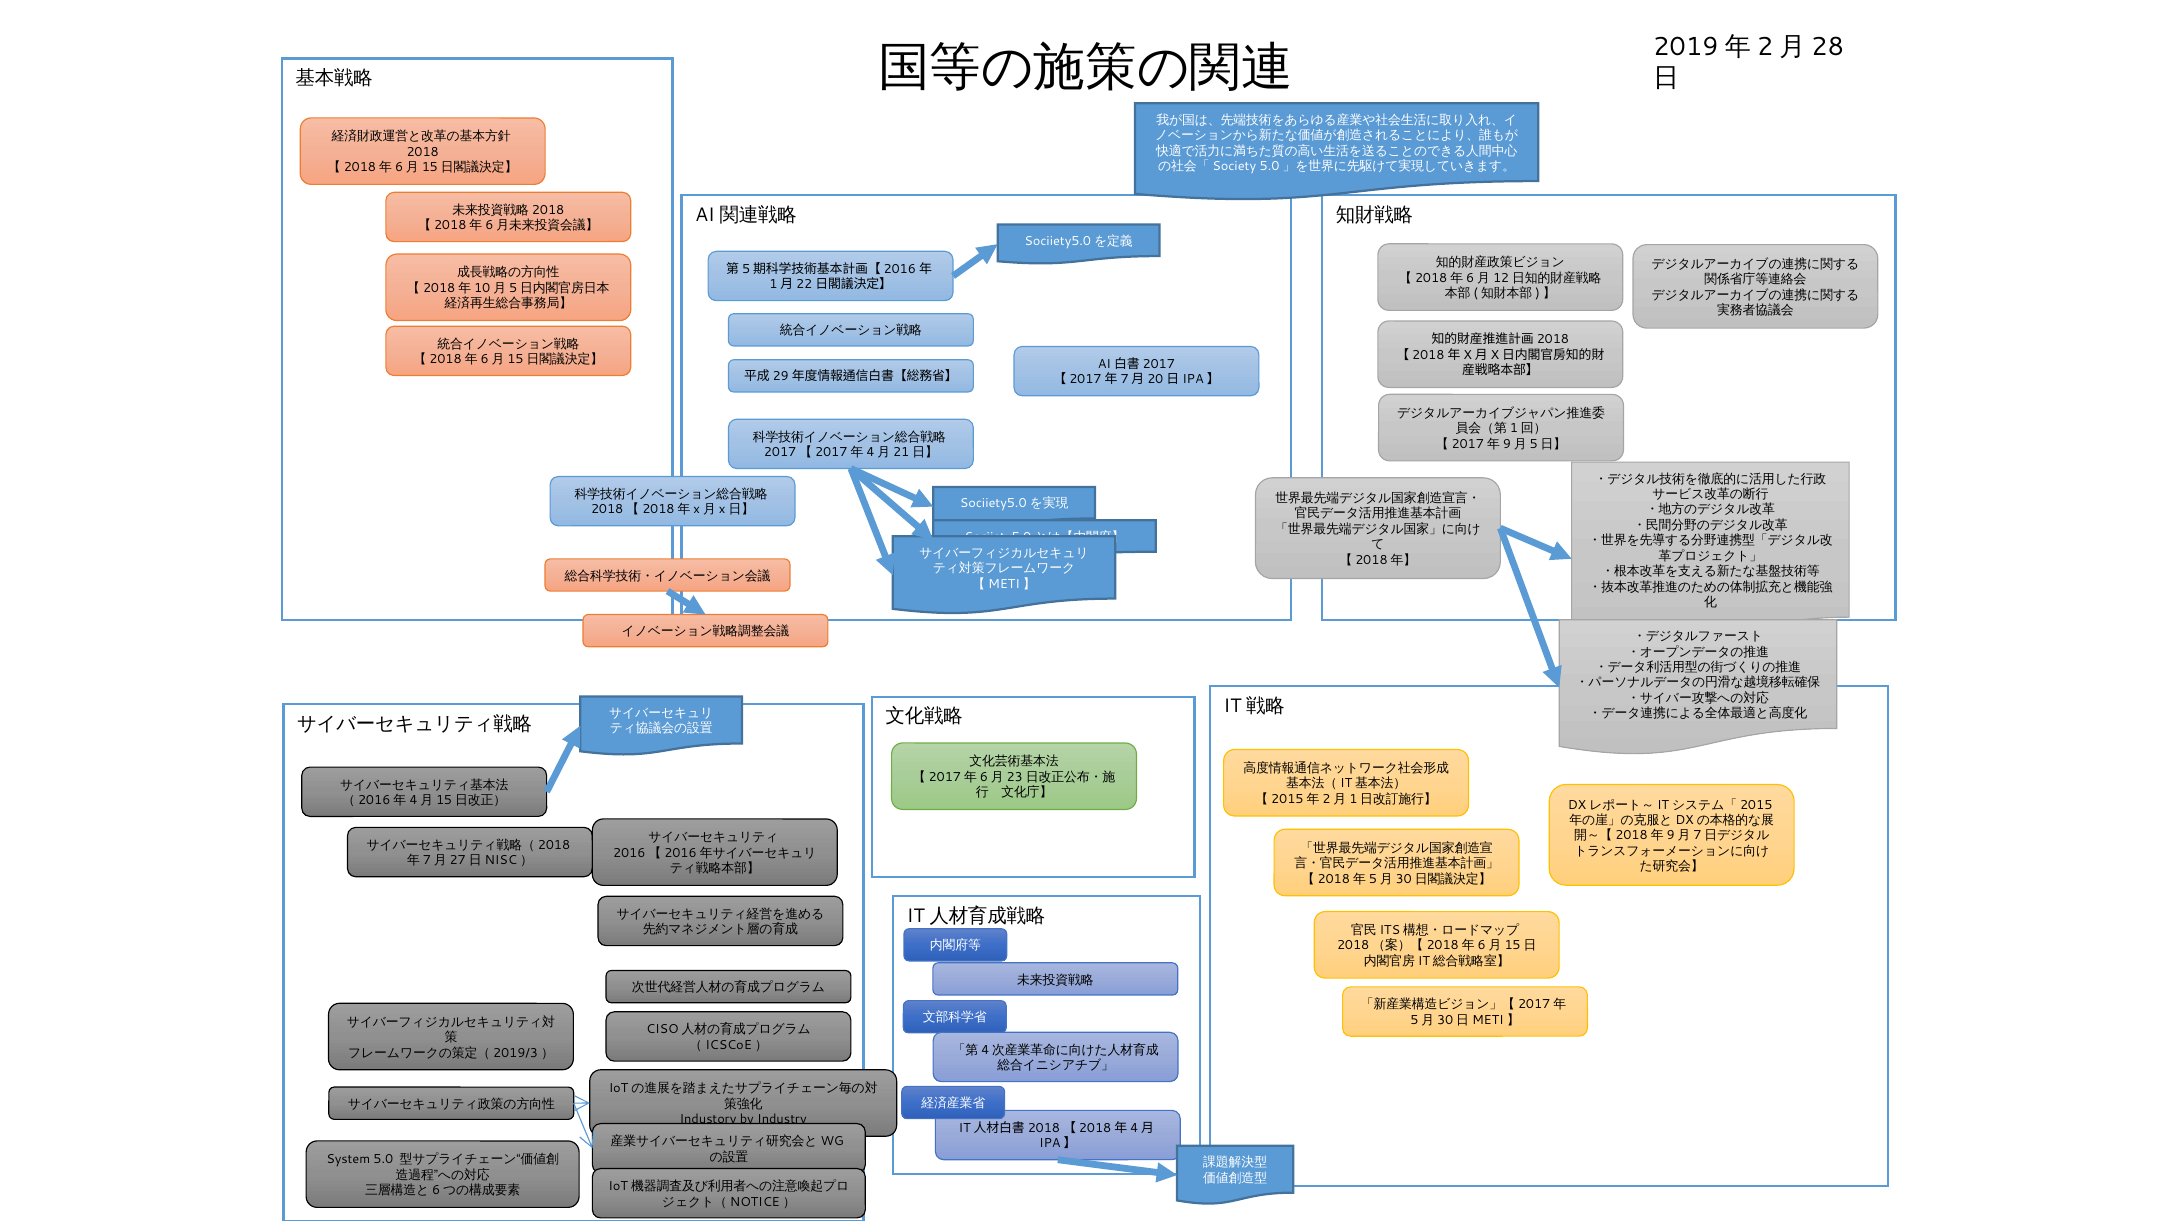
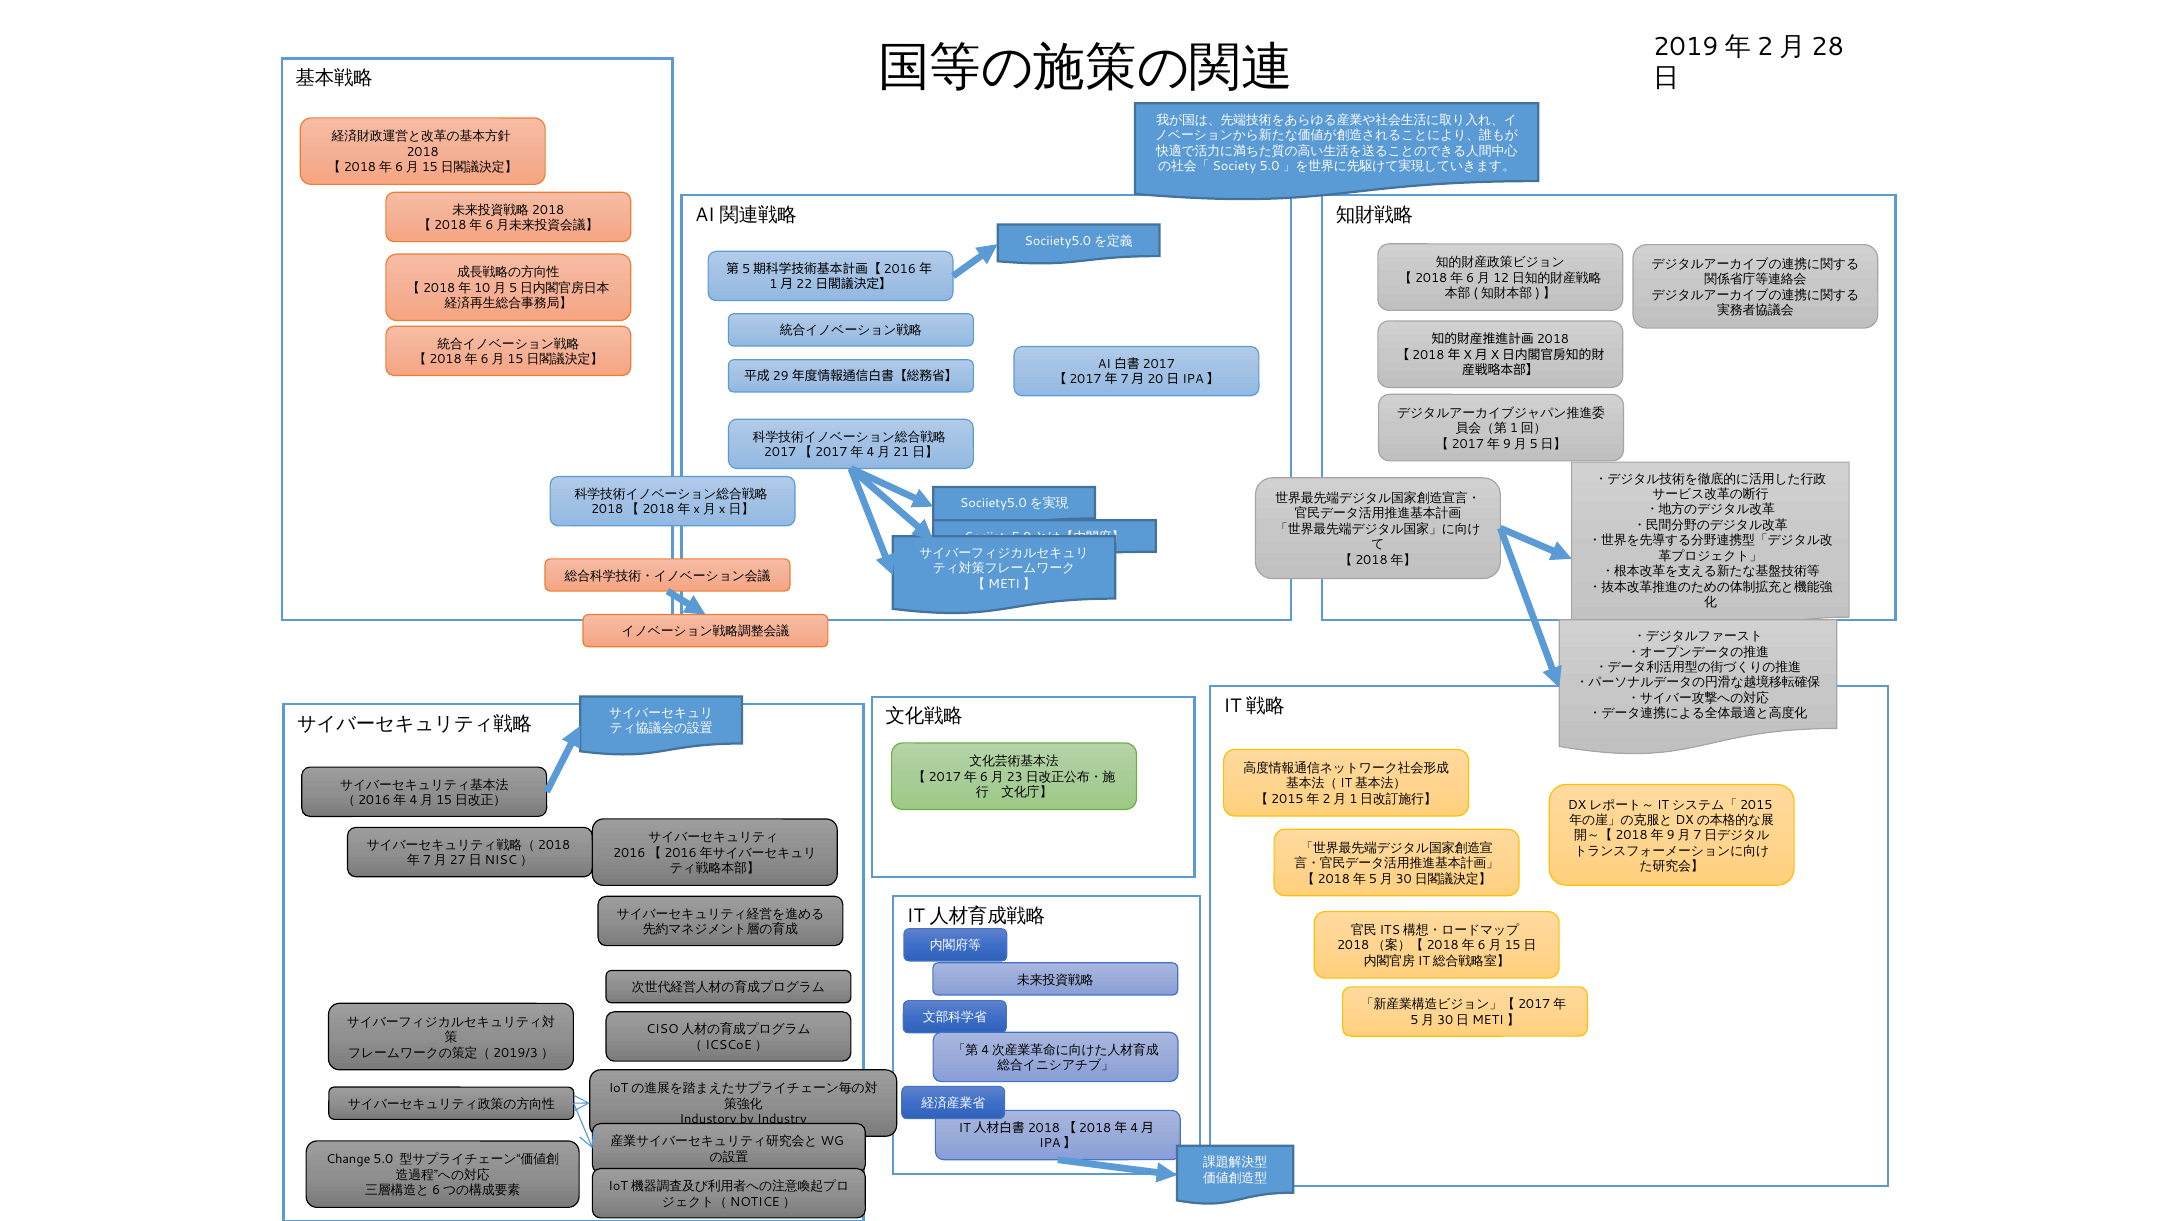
System: System -> Change
